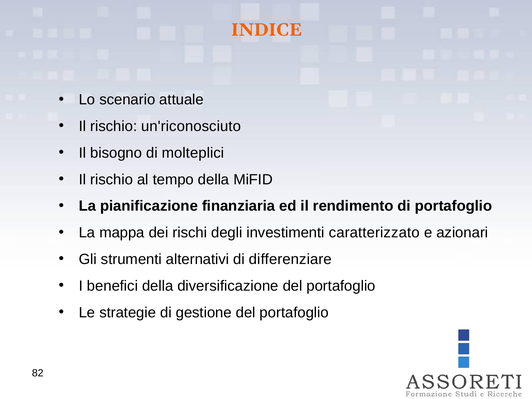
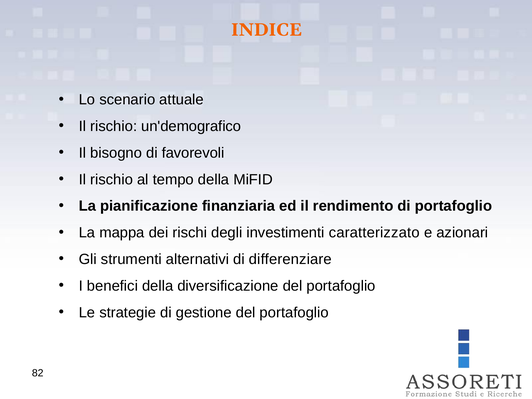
un'riconosciuto: un'riconosciuto -> un'demografico
molteplici: molteplici -> favorevoli
